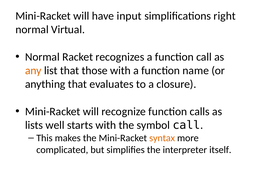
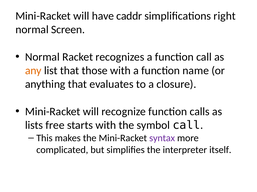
input: input -> caddr
Virtual: Virtual -> Screen
well: well -> free
syntax colour: orange -> purple
